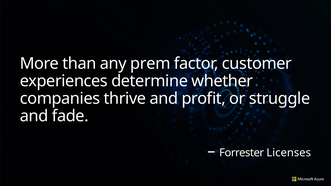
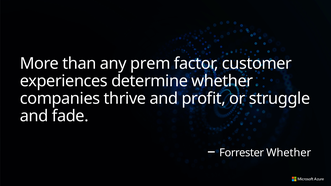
Forrester Licenses: Licenses -> Whether
